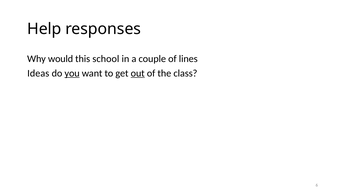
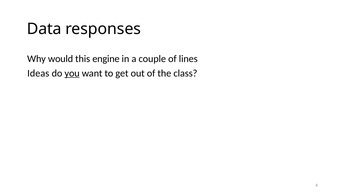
Help: Help -> Data
school: school -> engine
out underline: present -> none
